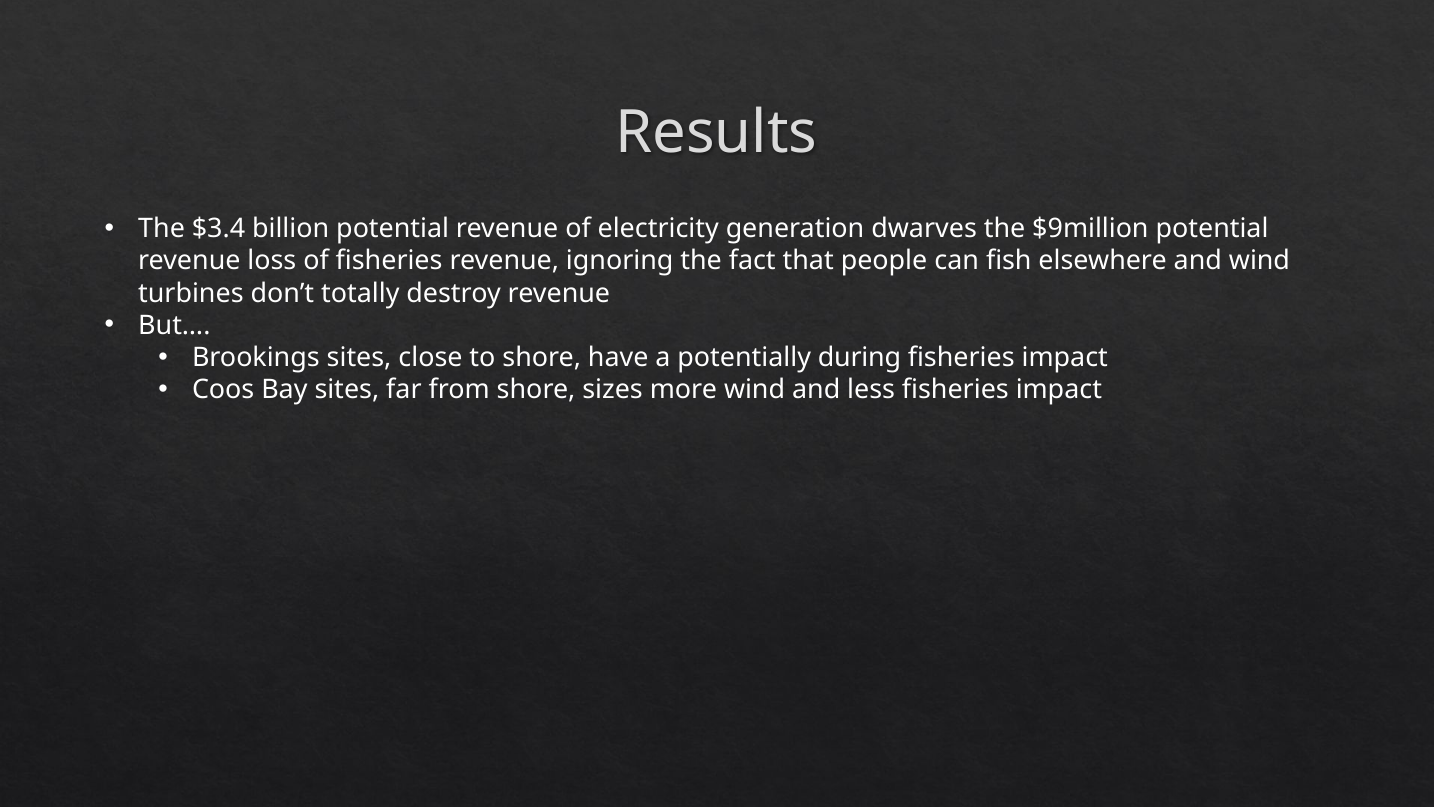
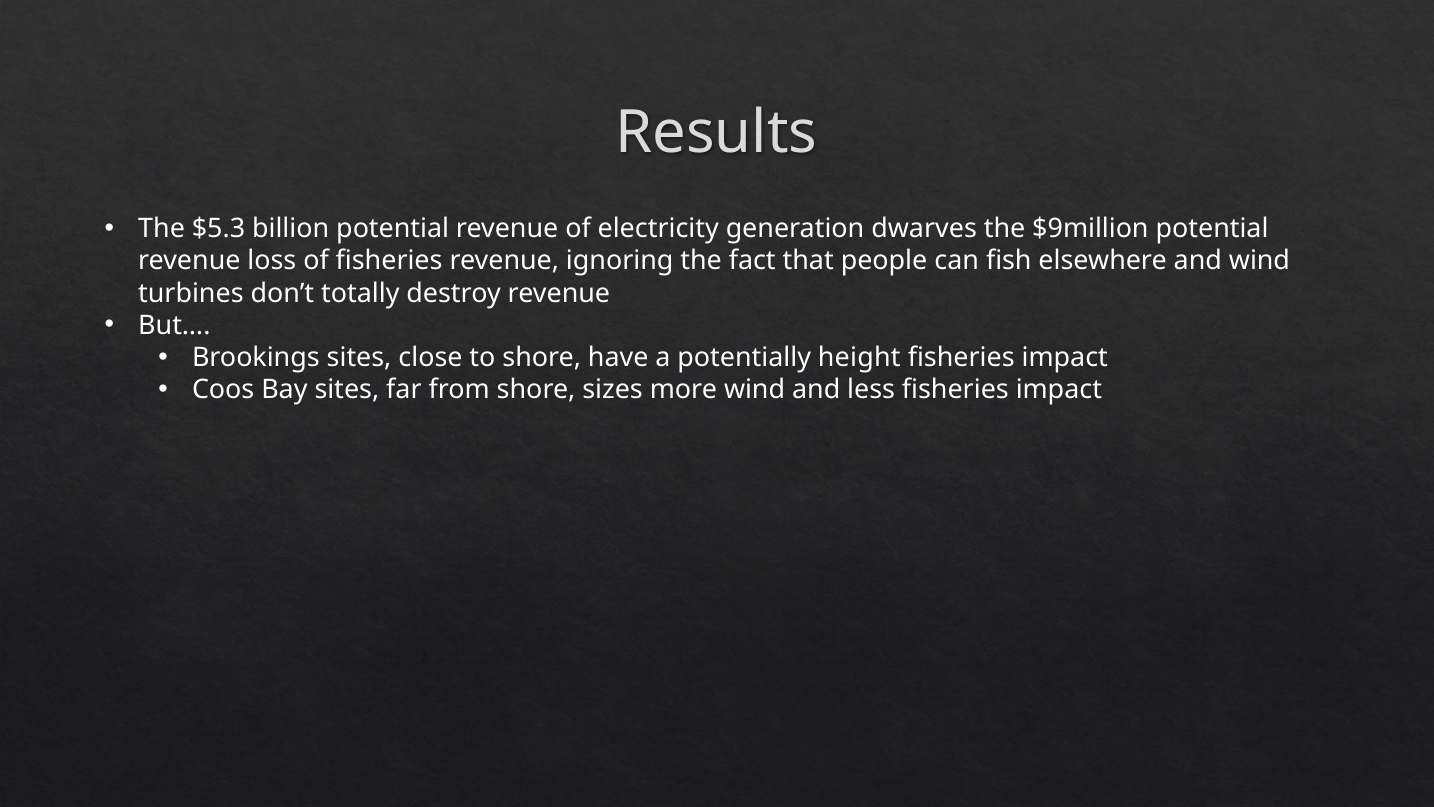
$3.4: $3.4 -> $5.3
during: during -> height
